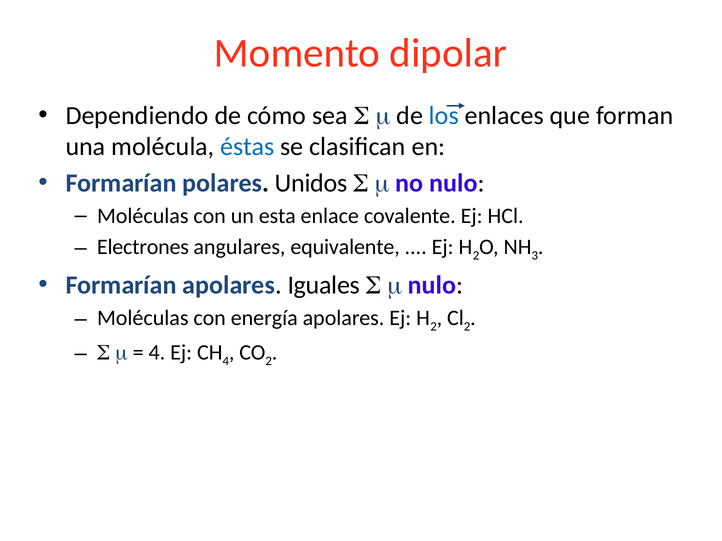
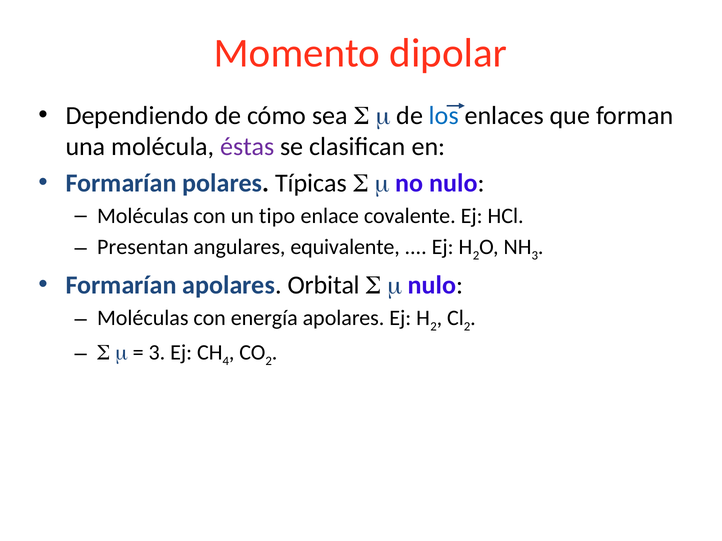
éstas colour: blue -> purple
Unidos: Unidos -> Típicas
esta: esta -> tipo
Electrones: Electrones -> Presentan
Iguales: Iguales -> Orbital
4 at (157, 353): 4 -> 3
